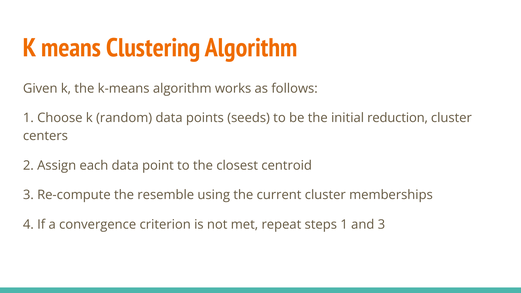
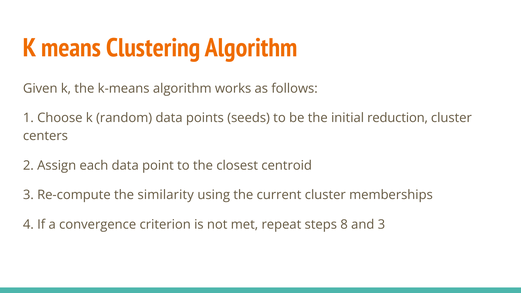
resemble: resemble -> similarity
steps 1: 1 -> 8
